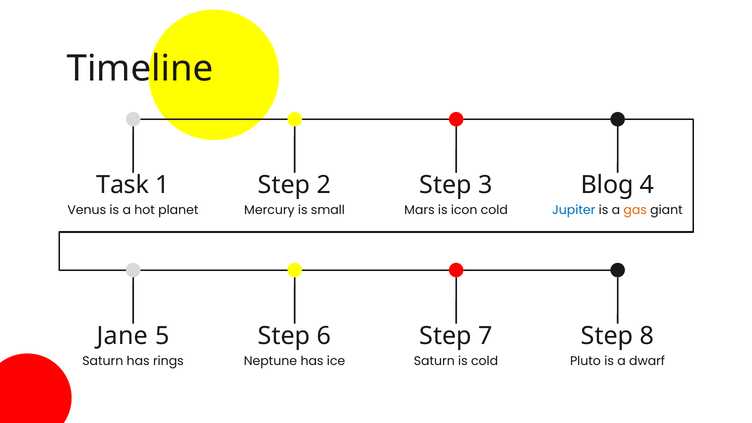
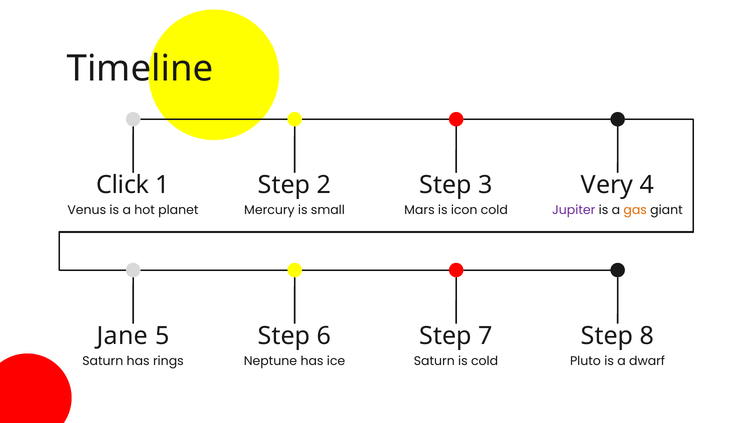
Task: Task -> Click
Blog: Blog -> Very
Jupiter colour: blue -> purple
